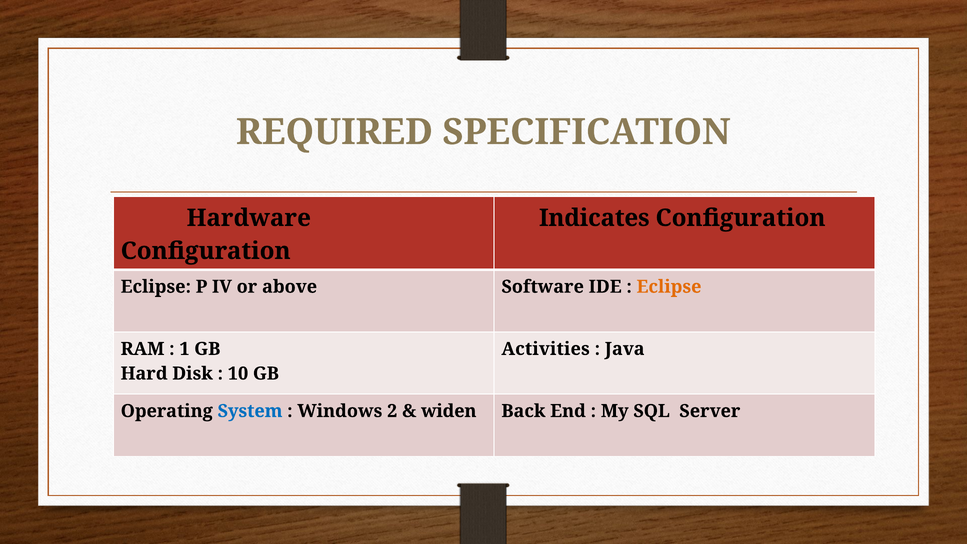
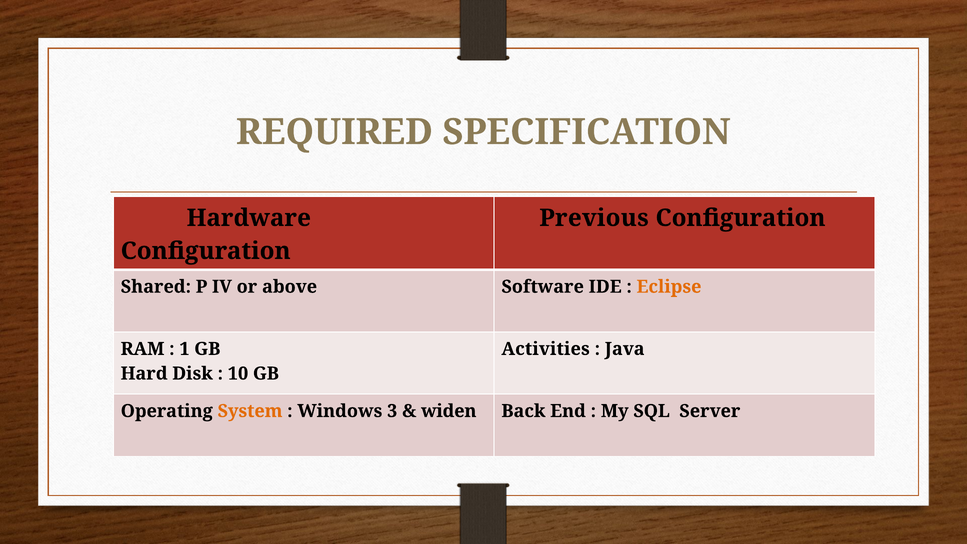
Indicates: Indicates -> Previous
Eclipse at (156, 287): Eclipse -> Shared
System colour: blue -> orange
2: 2 -> 3
